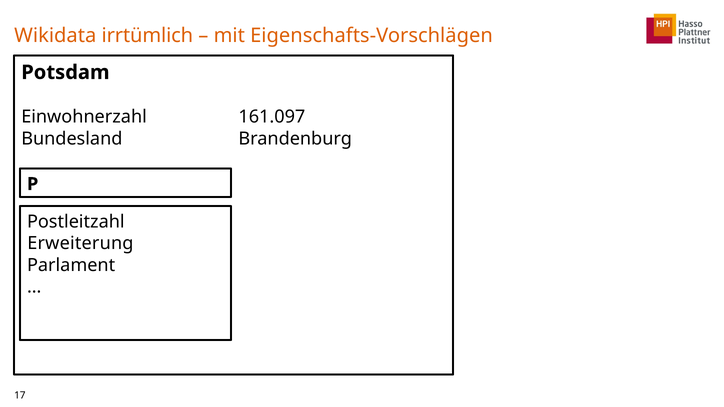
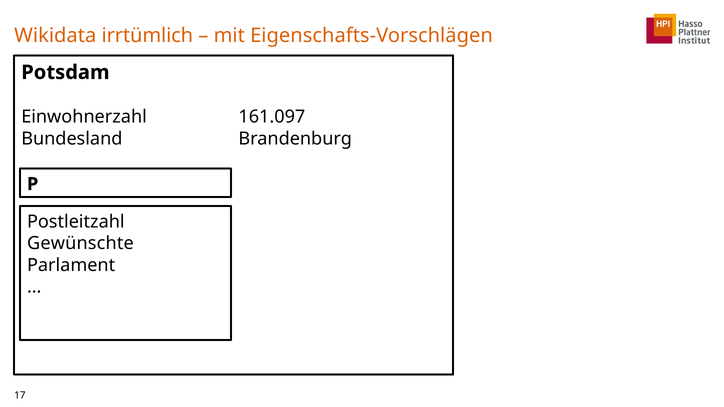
Erweiterung: Erweiterung -> Gewünschte
